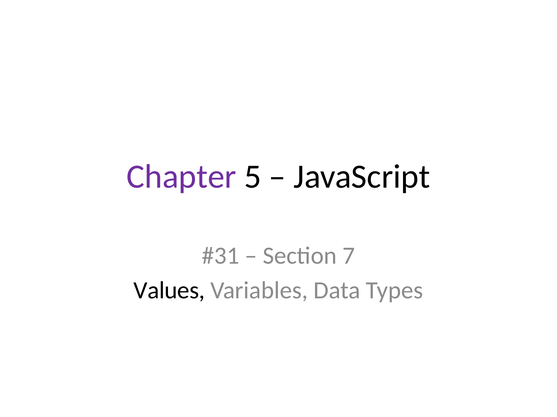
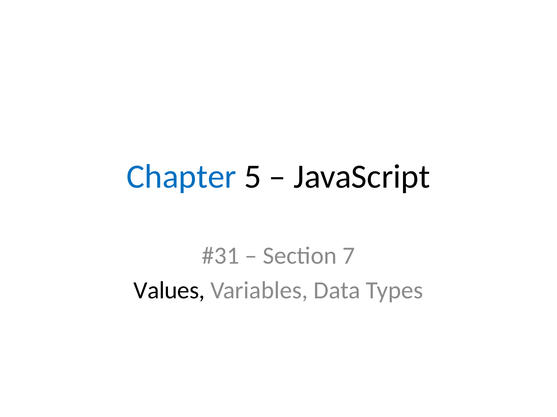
Chapter colour: purple -> blue
